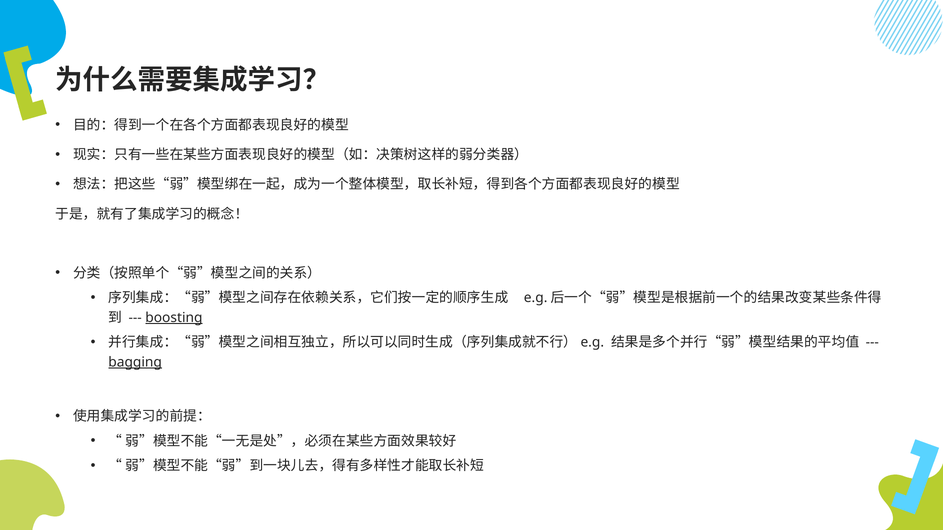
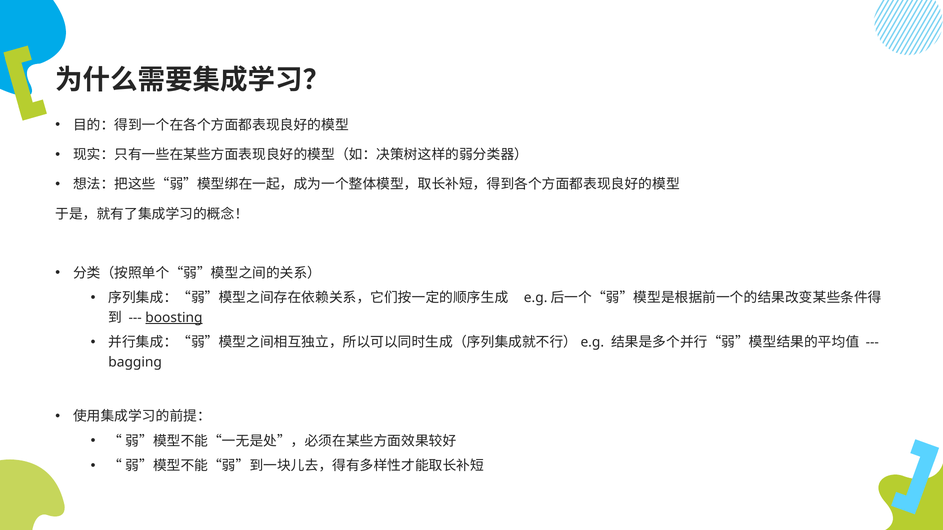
bagging underline: present -> none
